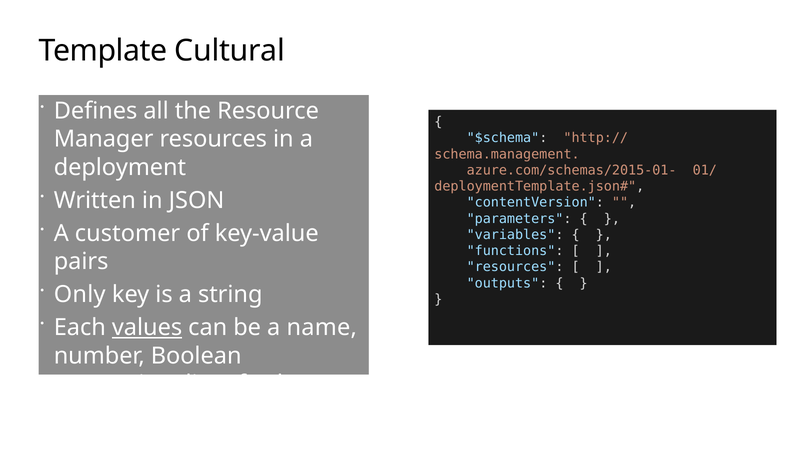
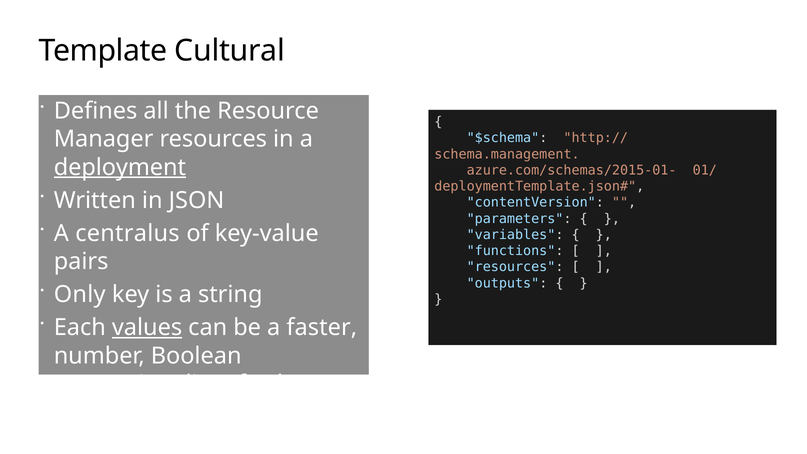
deployment underline: none -> present
customer: customer -> centralus
name: name -> faster
